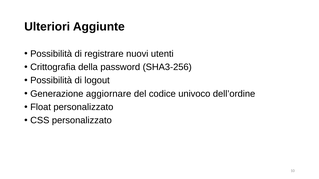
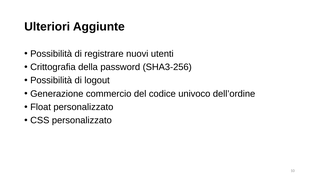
aggiornare: aggiornare -> commercio
